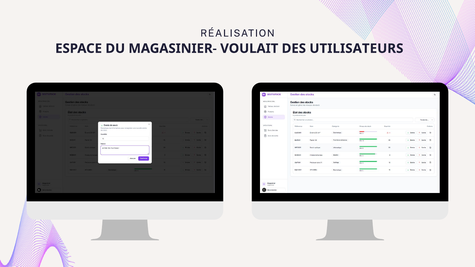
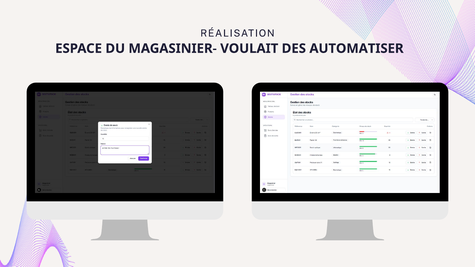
UTILISATEURS: UTILISATEURS -> AUTOMATISER
